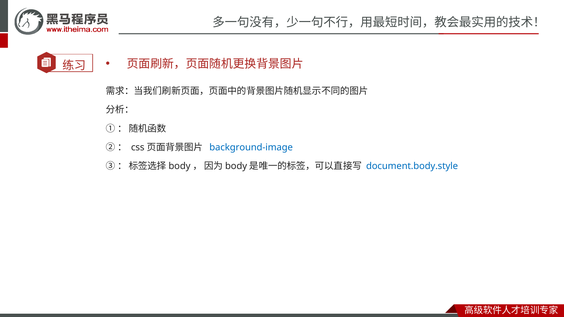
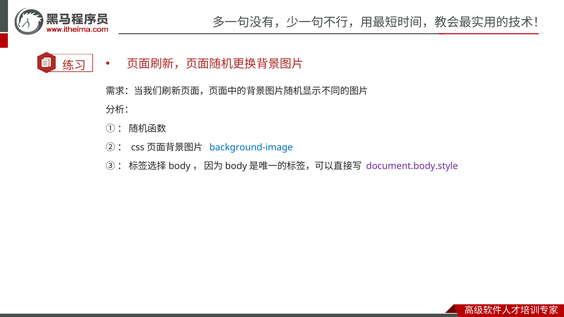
document.body.style colour: blue -> purple
